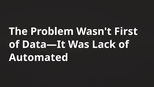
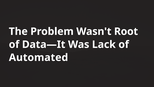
First: First -> Root
